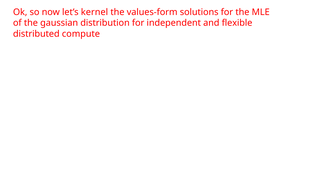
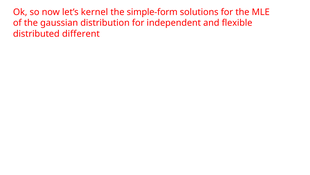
values-form: values-form -> simple-form
compute: compute -> different
